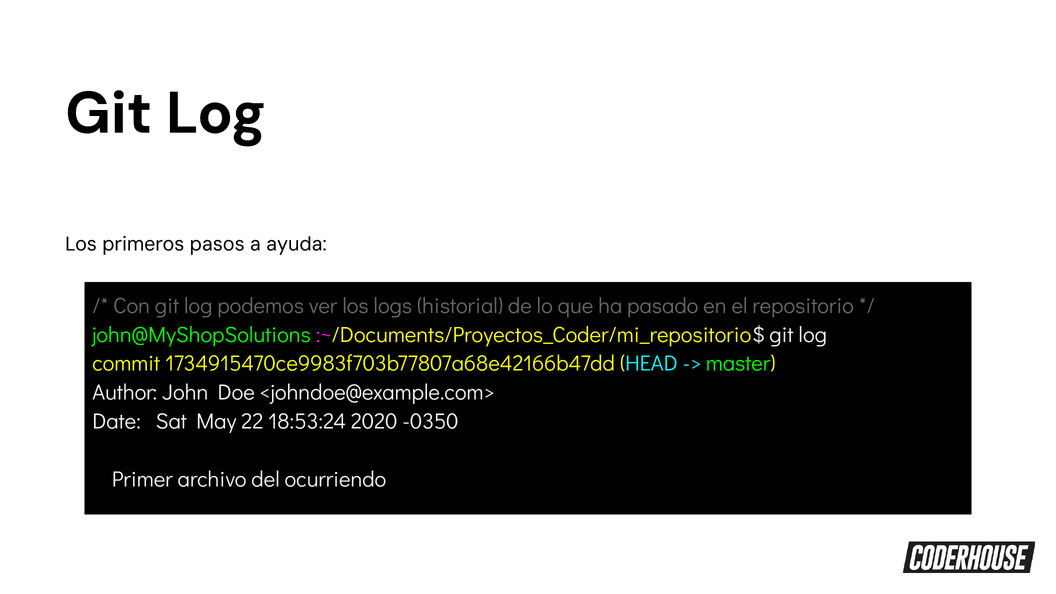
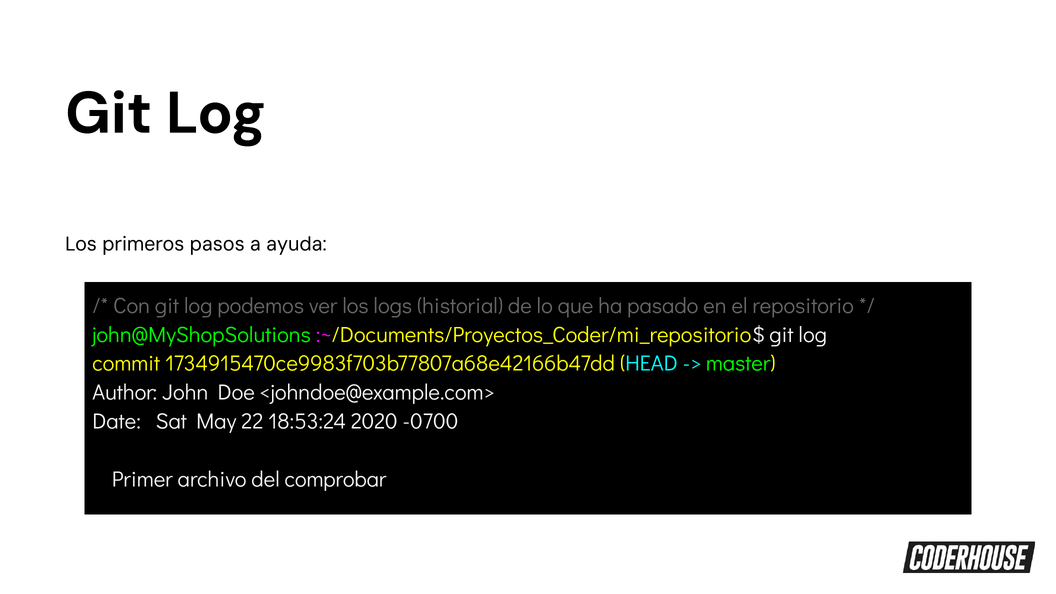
-0350: -0350 -> -0700
ocurriendo: ocurriendo -> comprobar
